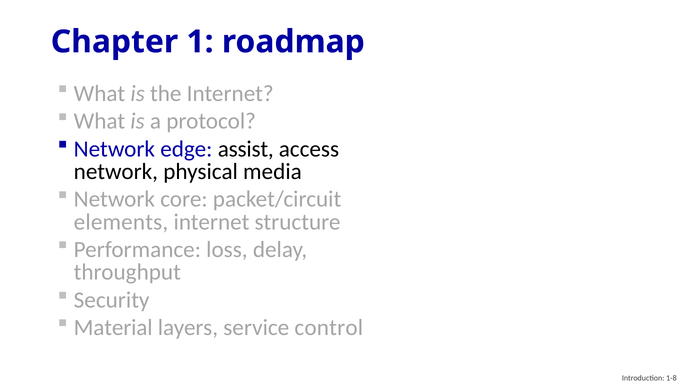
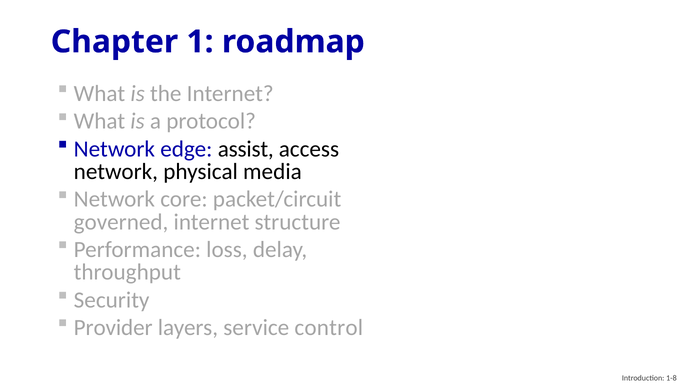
elements: elements -> governed
Material: Material -> Provider
